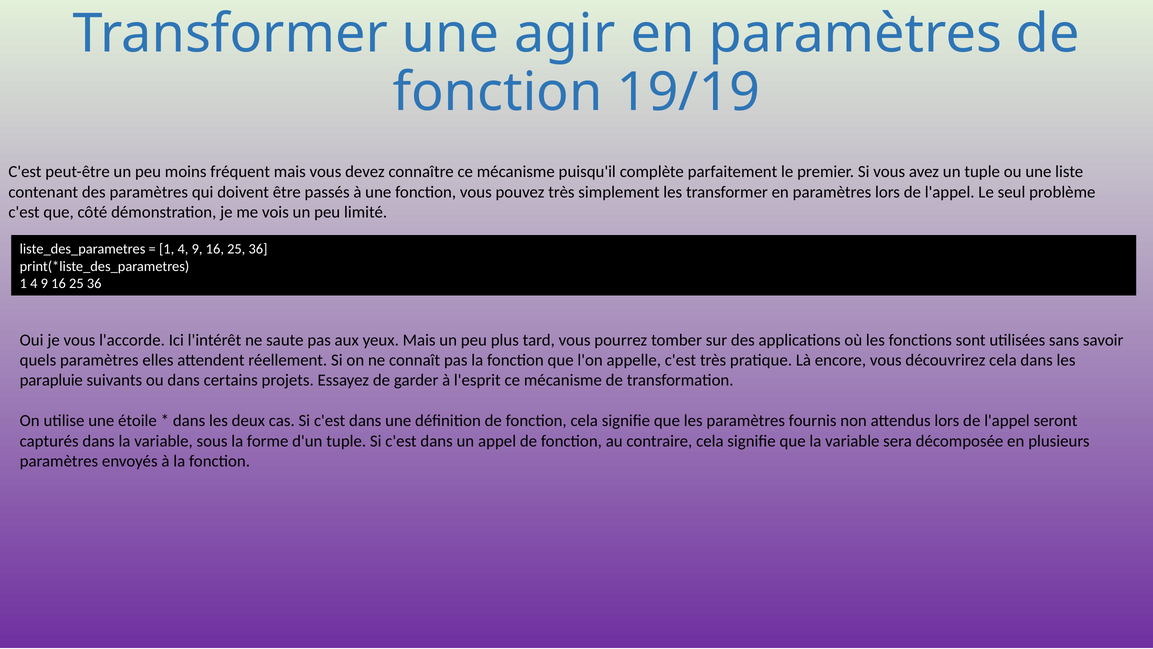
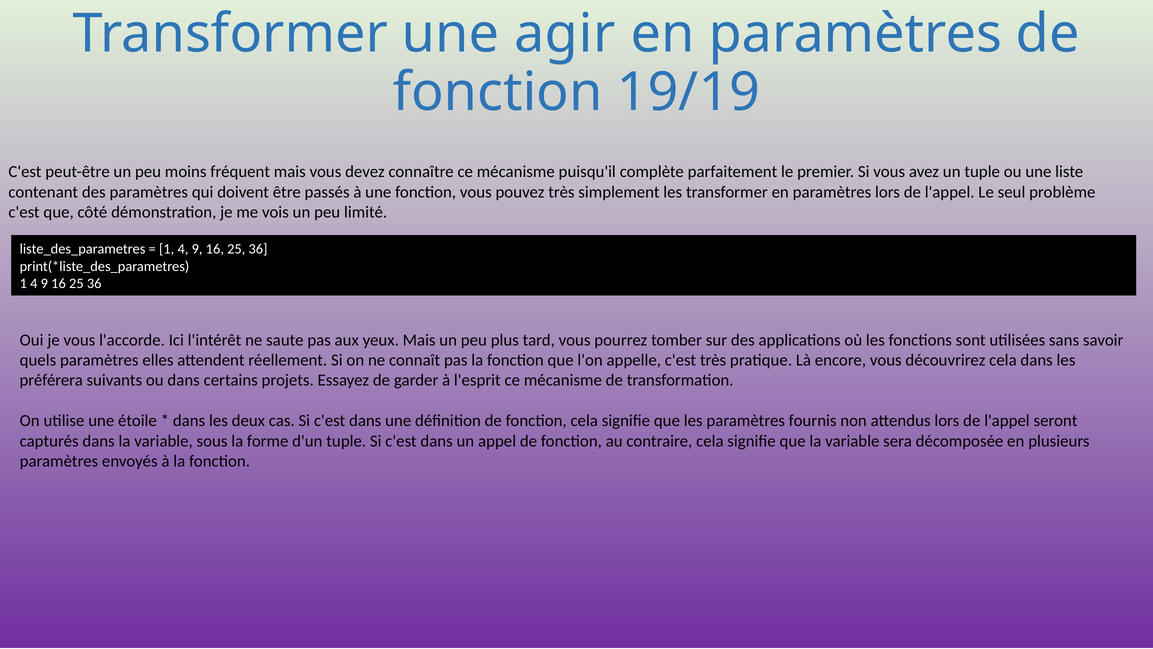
parapluie: parapluie -> préférera
